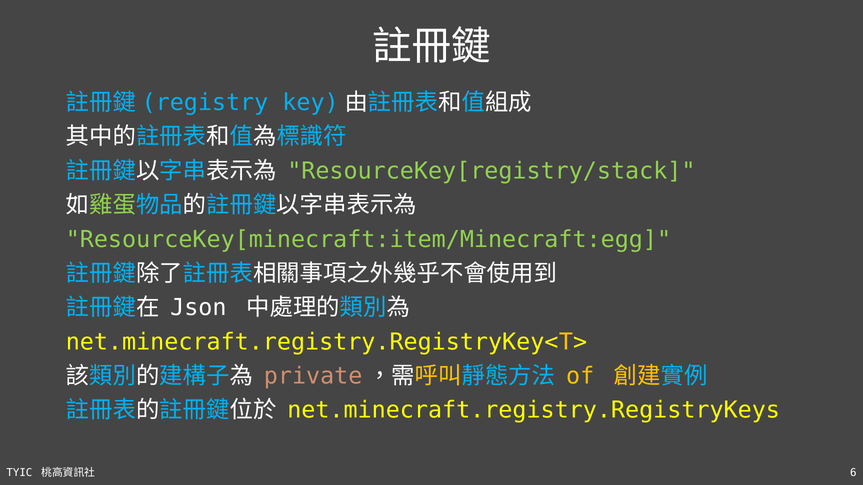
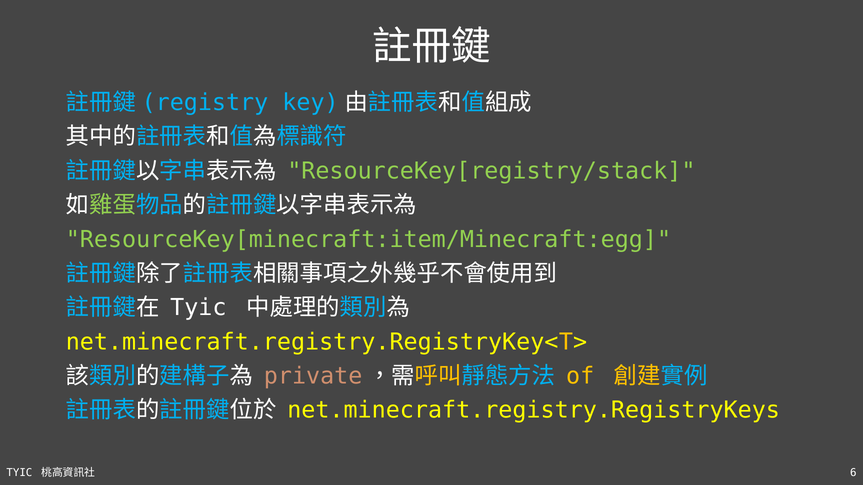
Json at (198, 308): Json -> Tyic
